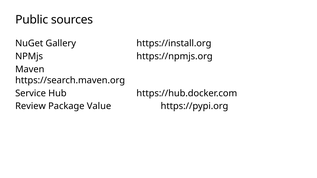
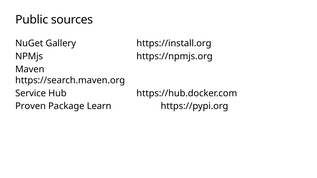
Review: Review -> Proven
Value: Value -> Learn
